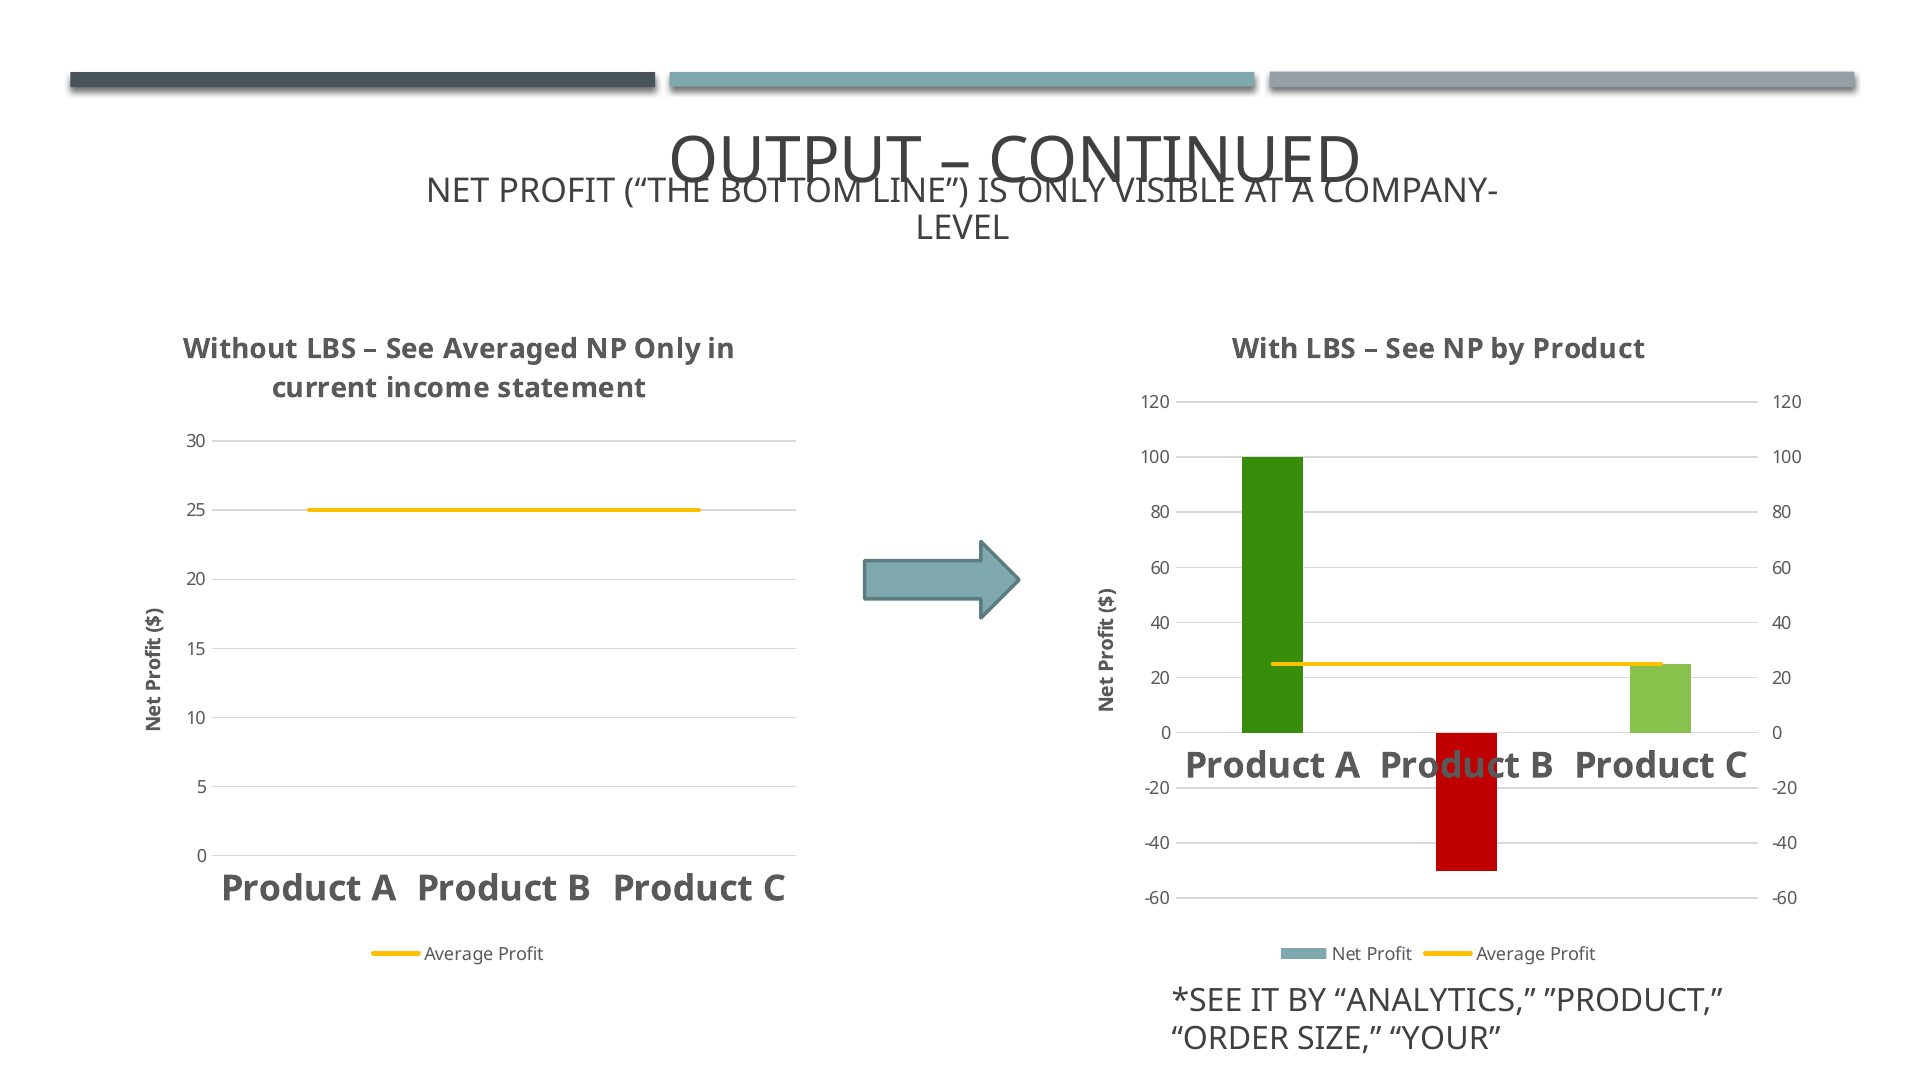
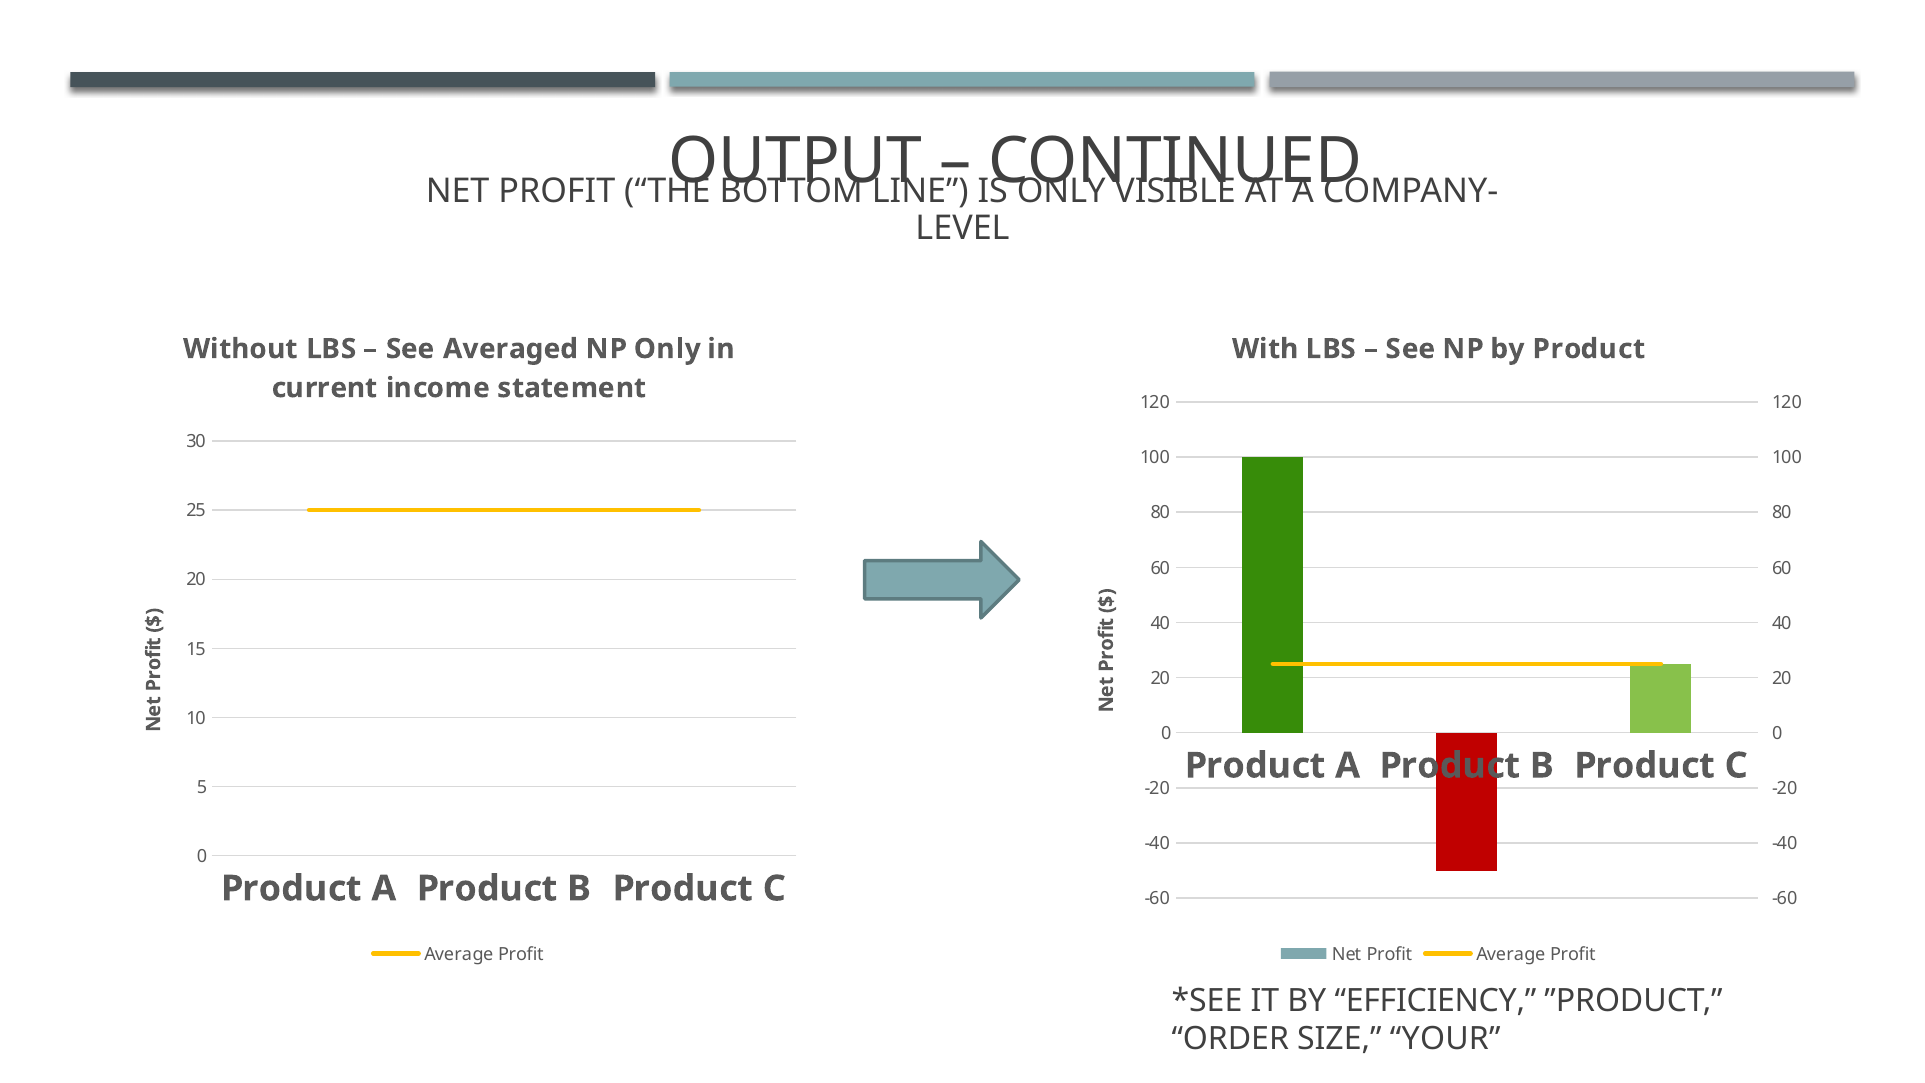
ANALYTICS: ANALYTICS -> EFFICIENCY
